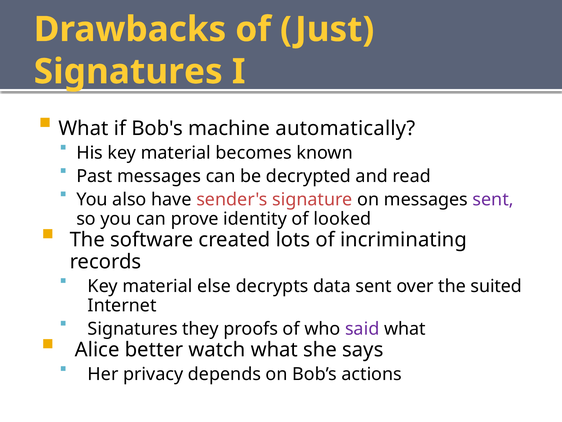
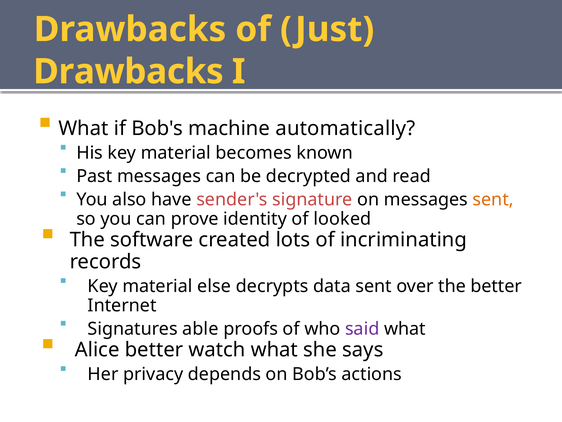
Signatures at (128, 72): Signatures -> Drawbacks
sent at (493, 199) colour: purple -> orange
the suited: suited -> better
they: they -> able
